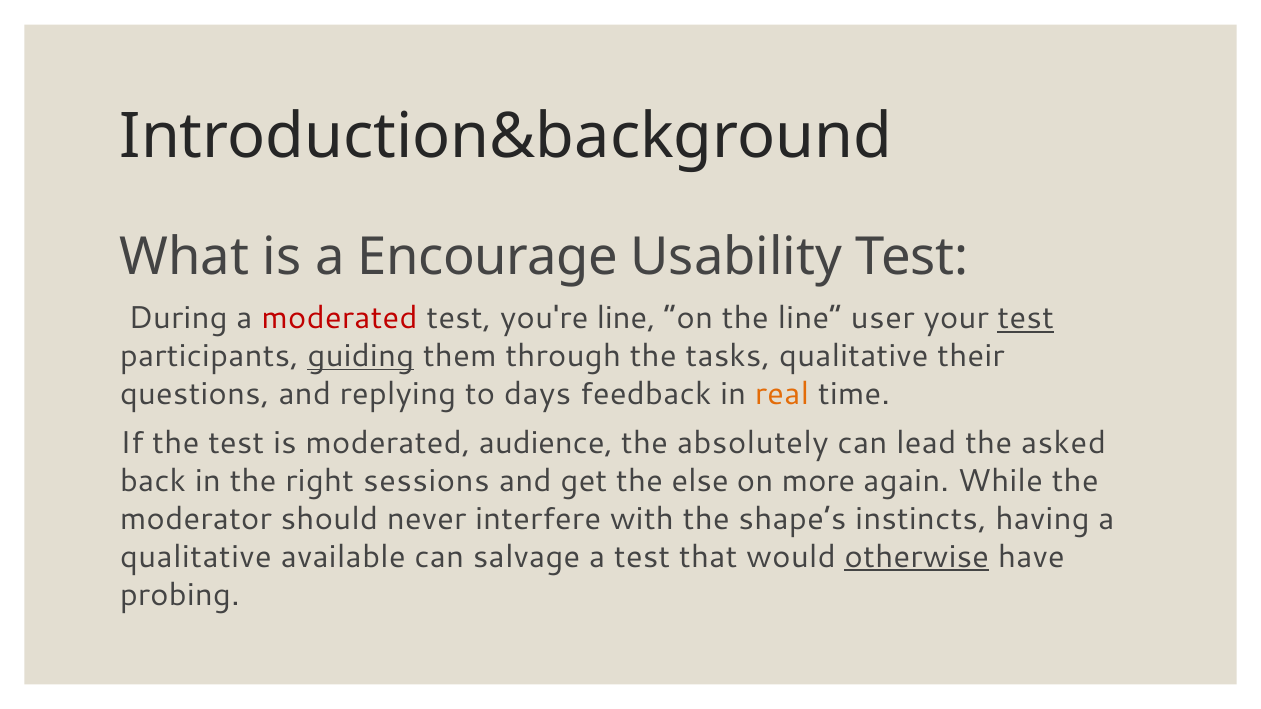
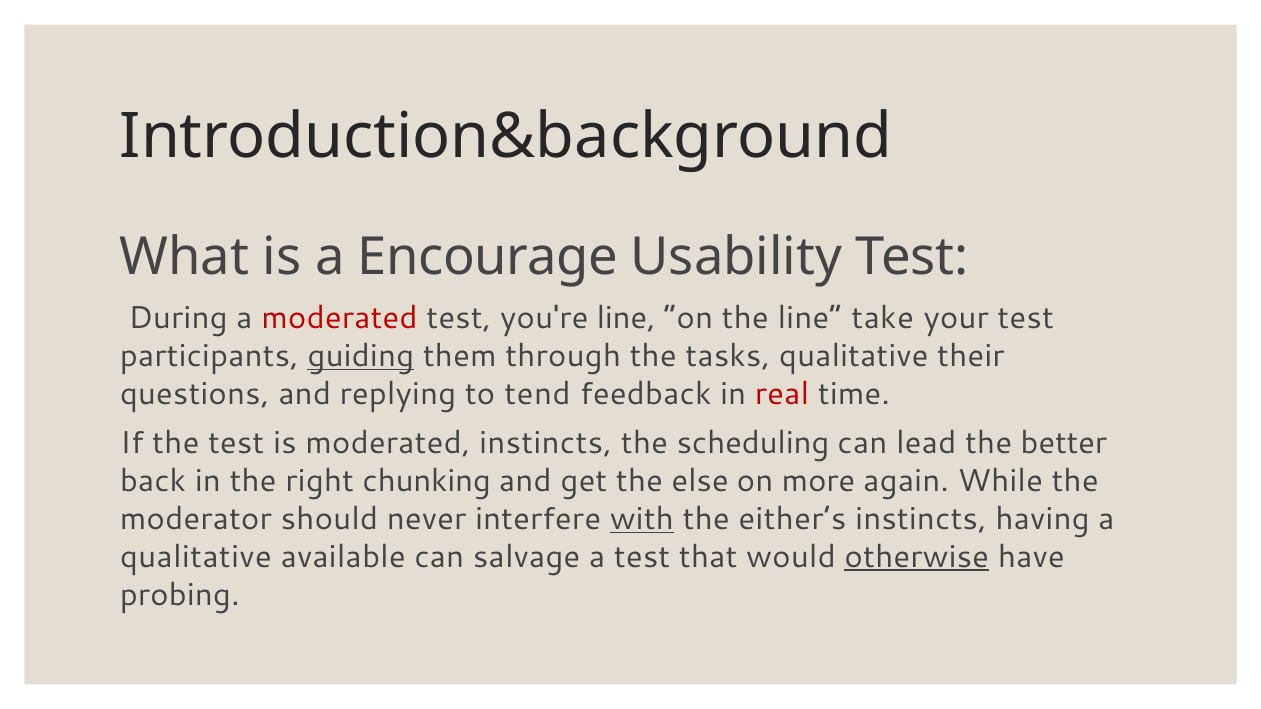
user: user -> take
test at (1026, 318) underline: present -> none
days: days -> tend
real colour: orange -> red
moderated audience: audience -> instincts
absolutely: absolutely -> scheduling
asked: asked -> better
sessions: sessions -> chunking
with underline: none -> present
shape’s: shape’s -> either’s
